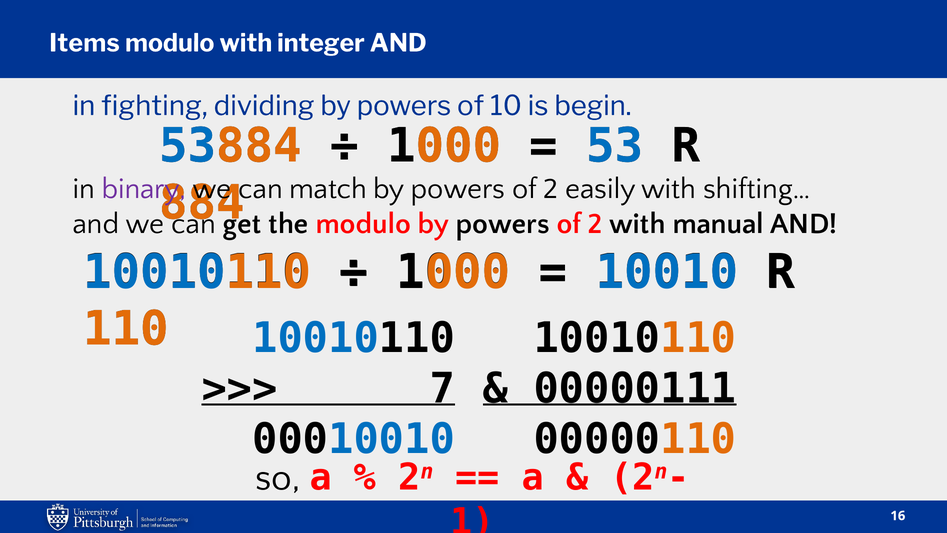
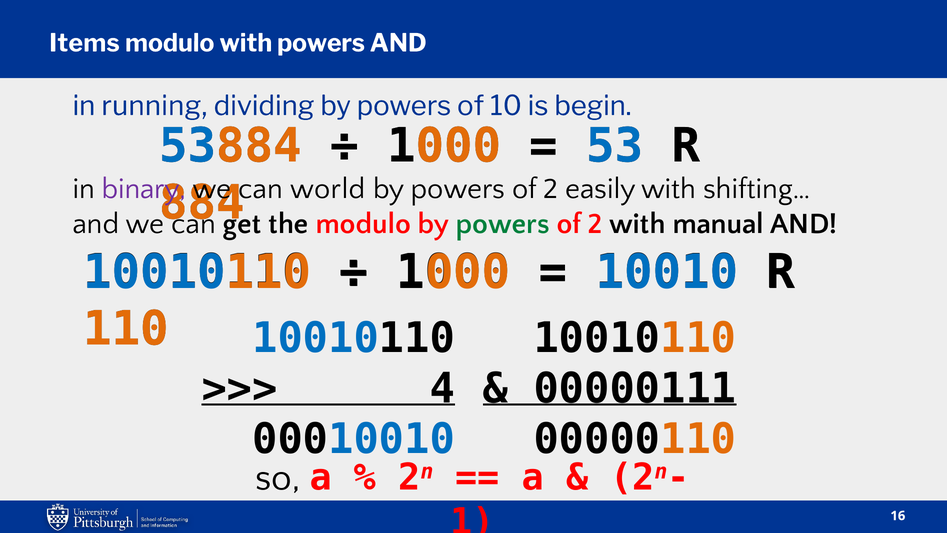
with integer: integer -> powers
fighting: fighting -> running
match: match -> world
powers at (503, 224) colour: black -> green
7: 7 -> 4
